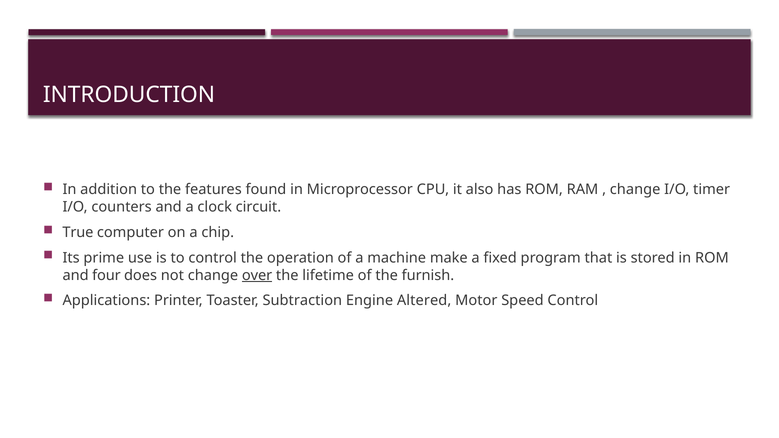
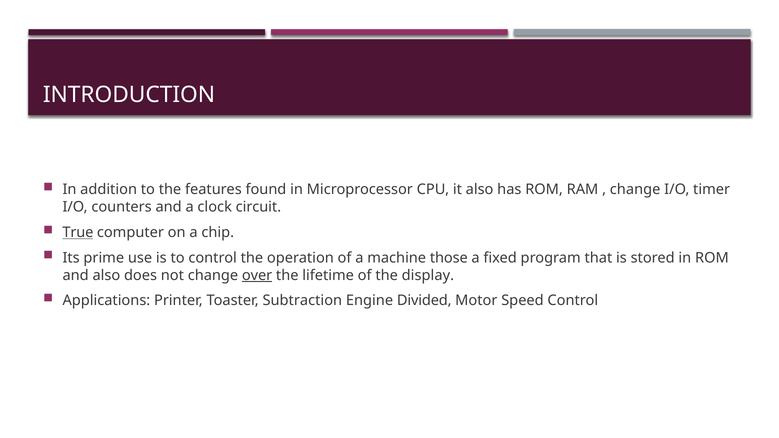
True underline: none -> present
make: make -> those
and four: four -> also
furnish: furnish -> display
Altered: Altered -> Divided
